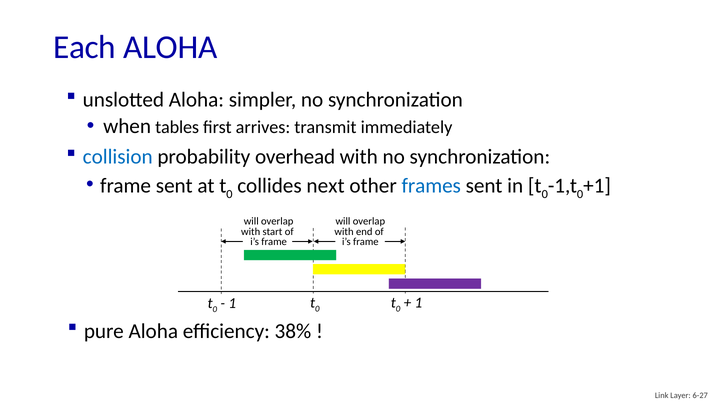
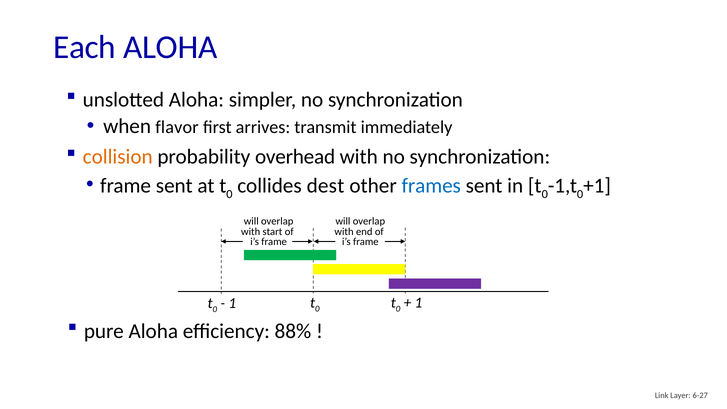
tables: tables -> flavor
collision colour: blue -> orange
next: next -> dest
38%: 38% -> 88%
